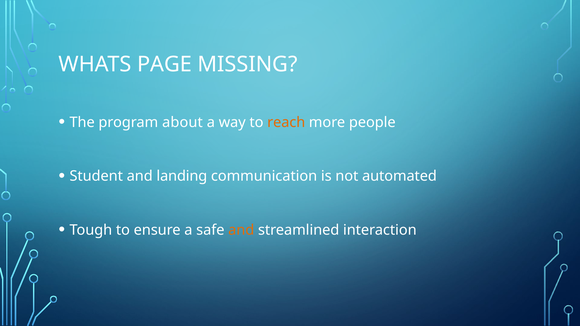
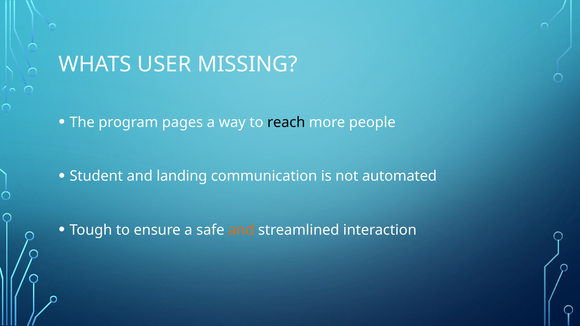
PAGE: PAGE -> USER
about: about -> pages
reach colour: orange -> black
